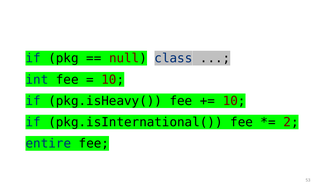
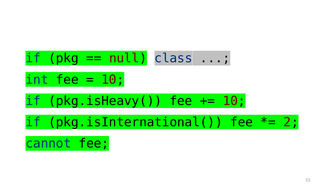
entire: entire -> cannot
